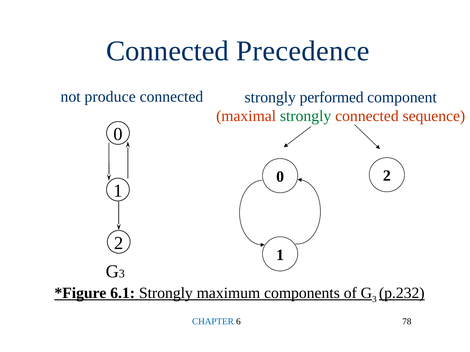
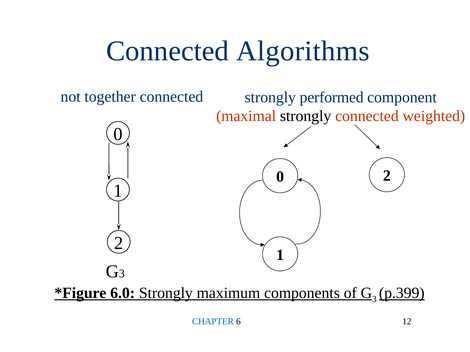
Precedence: Precedence -> Algorithms
produce: produce -> together
strongly at (306, 116) colour: green -> black
sequence: sequence -> weighted
6.1: 6.1 -> 6.0
p.232: p.232 -> p.399
78: 78 -> 12
